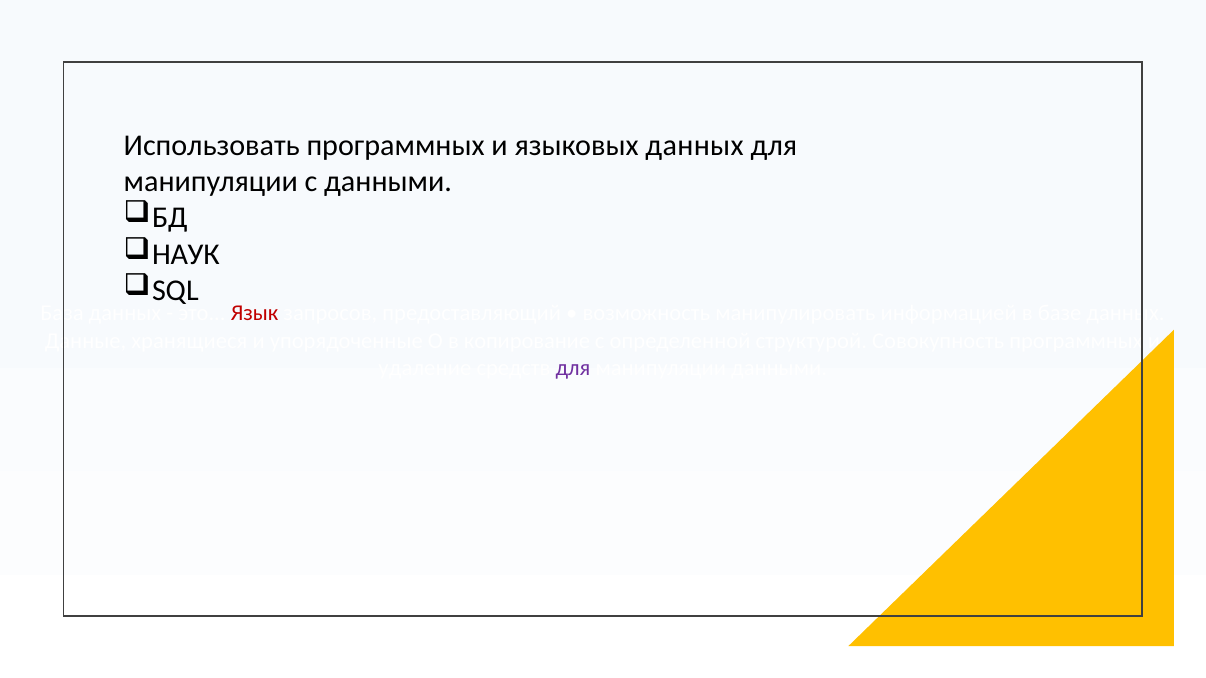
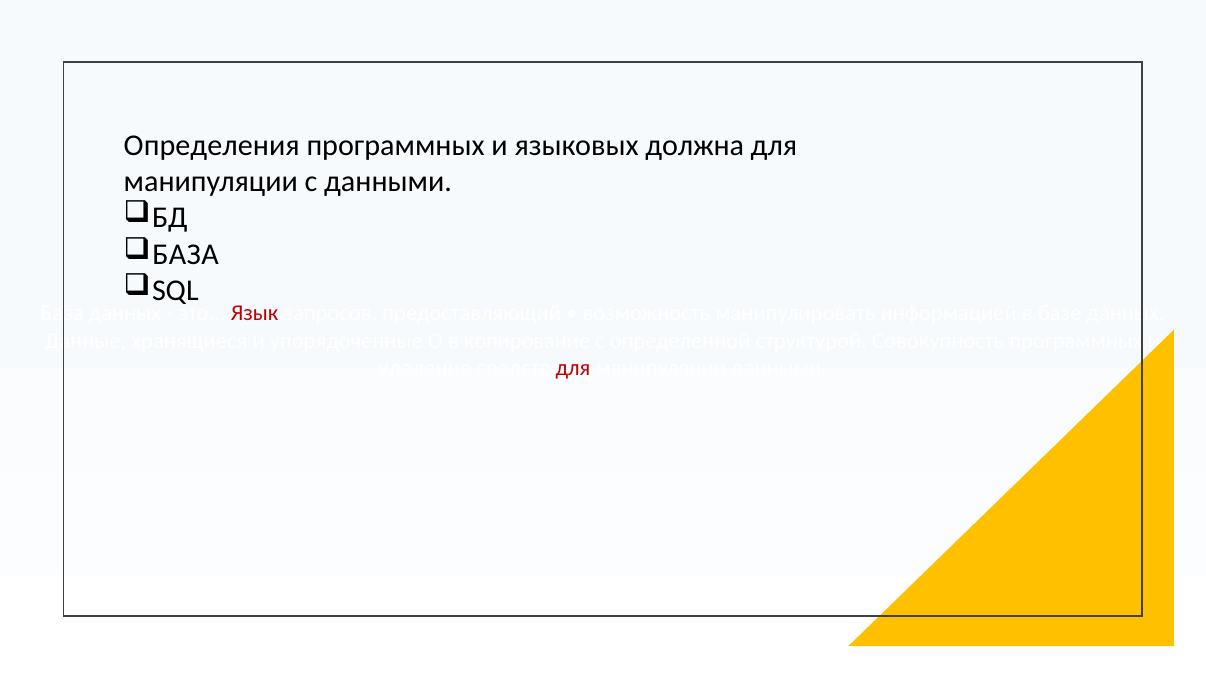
Использовать: Использовать -> Определения
языковых данных: данных -> должна
НАУК at (186, 254): НАУК -> БАЗА
для at (573, 368) colour: purple -> red
